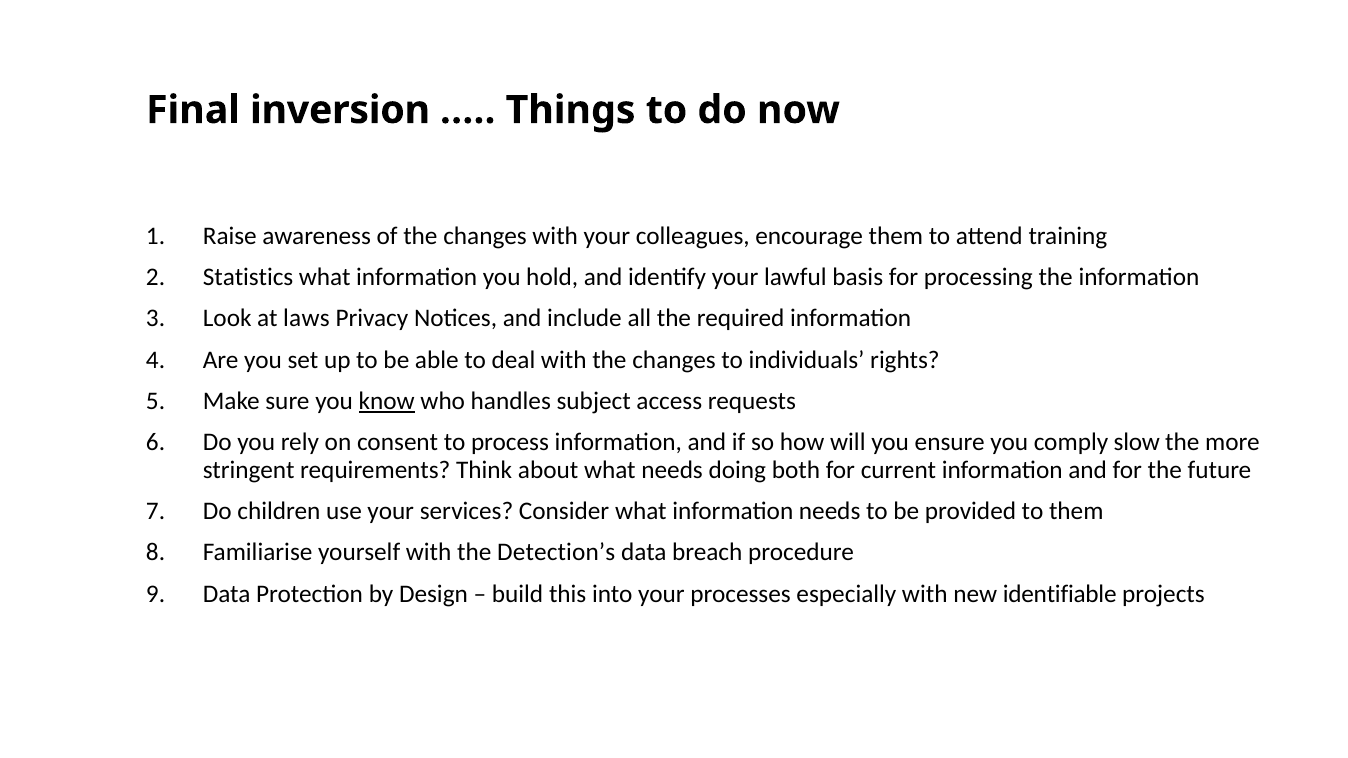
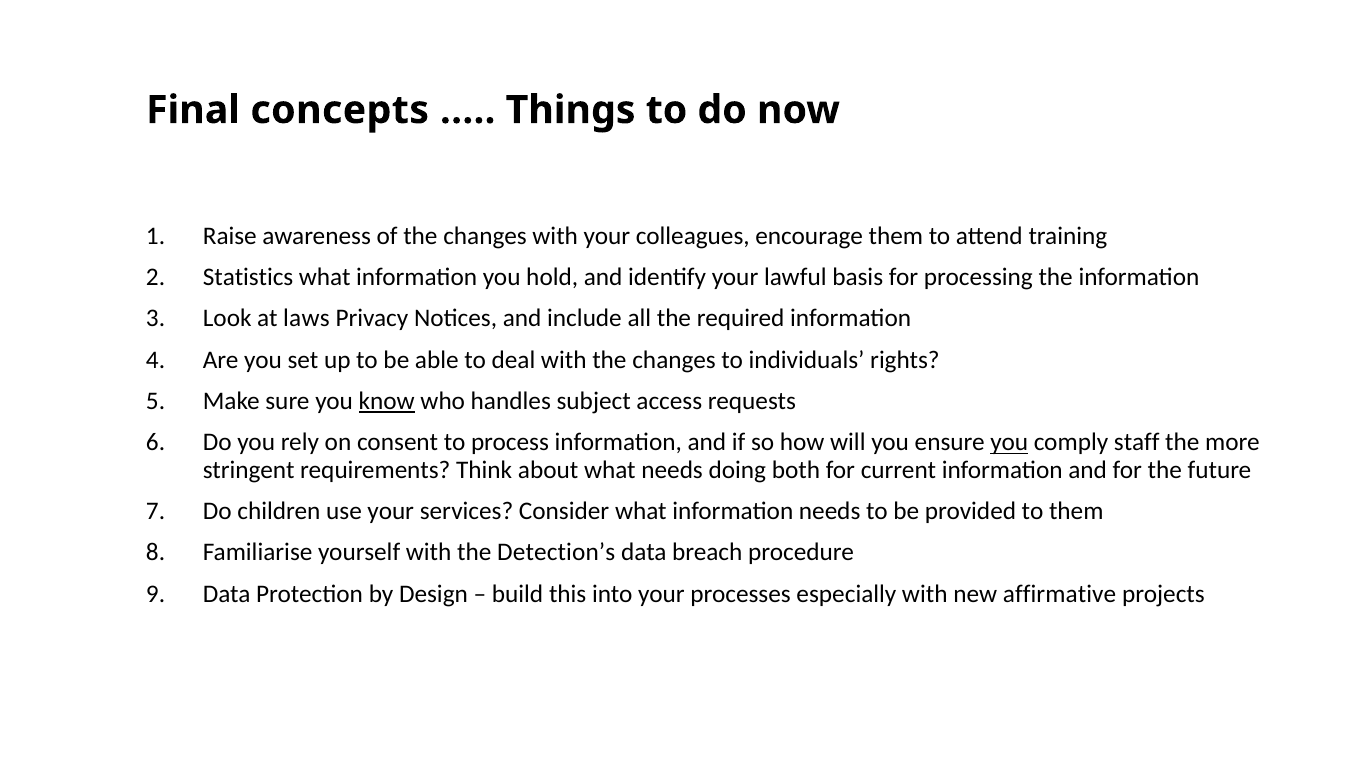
inversion: inversion -> concepts
you at (1009, 443) underline: none -> present
slow: slow -> staff
identifiable: identifiable -> affirmative
